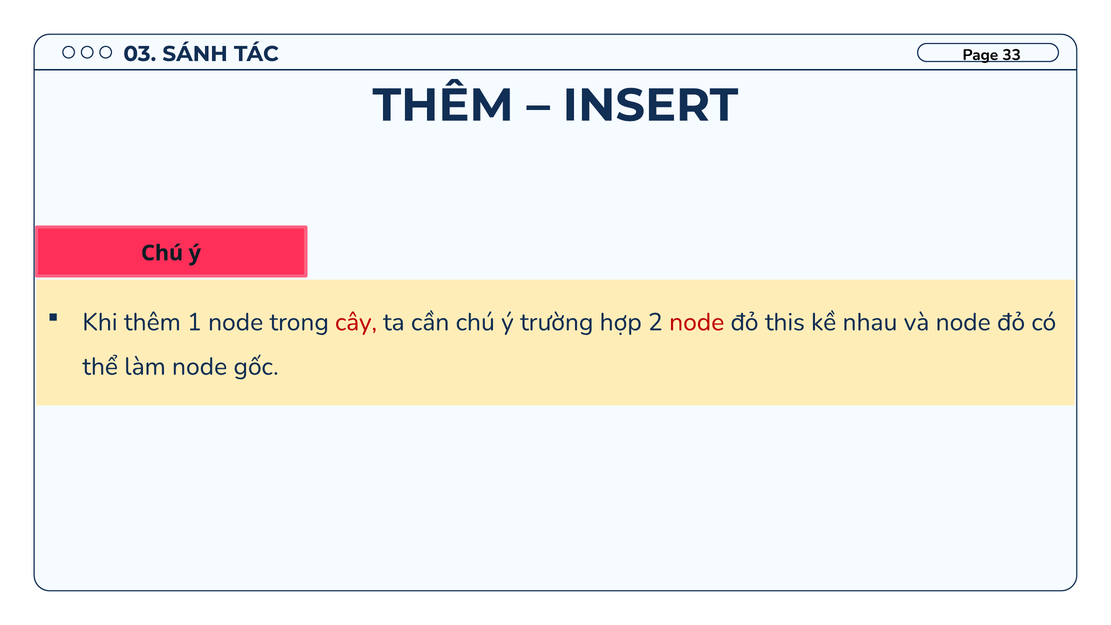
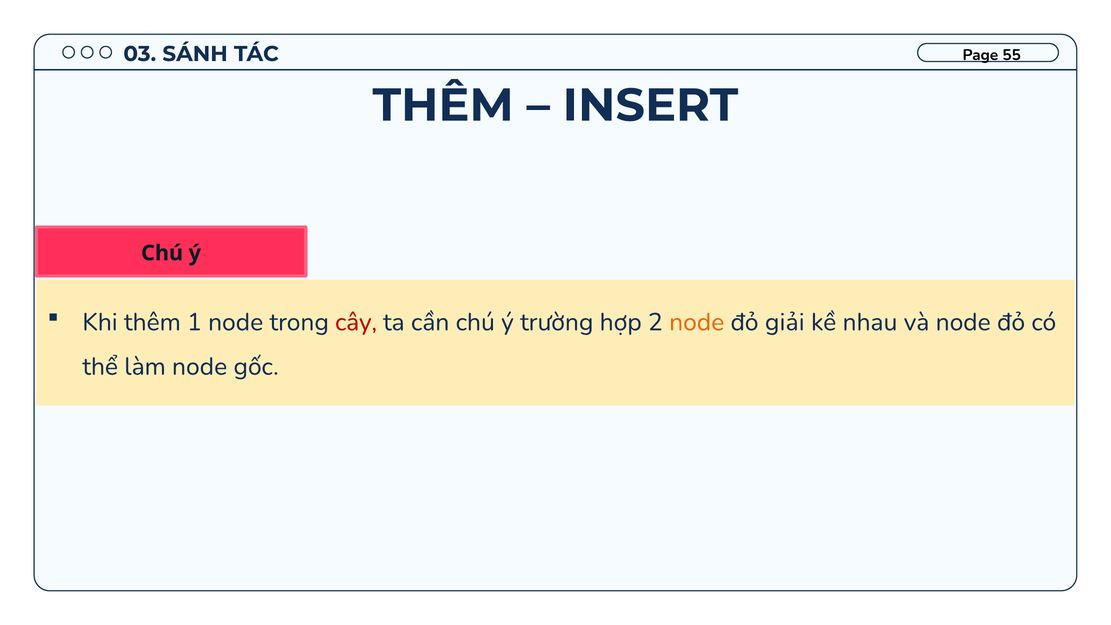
33: 33 -> 55
node at (697, 322) colour: red -> orange
this: this -> giải
